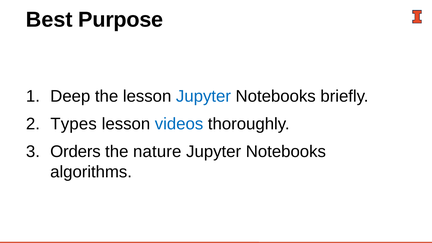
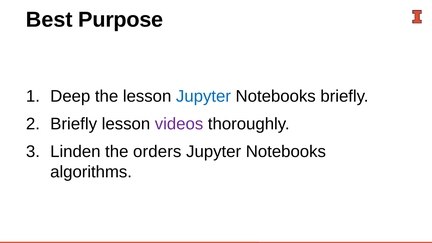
Types at (74, 124): Types -> Briefly
videos colour: blue -> purple
Orders: Orders -> Linden
nature: nature -> orders
